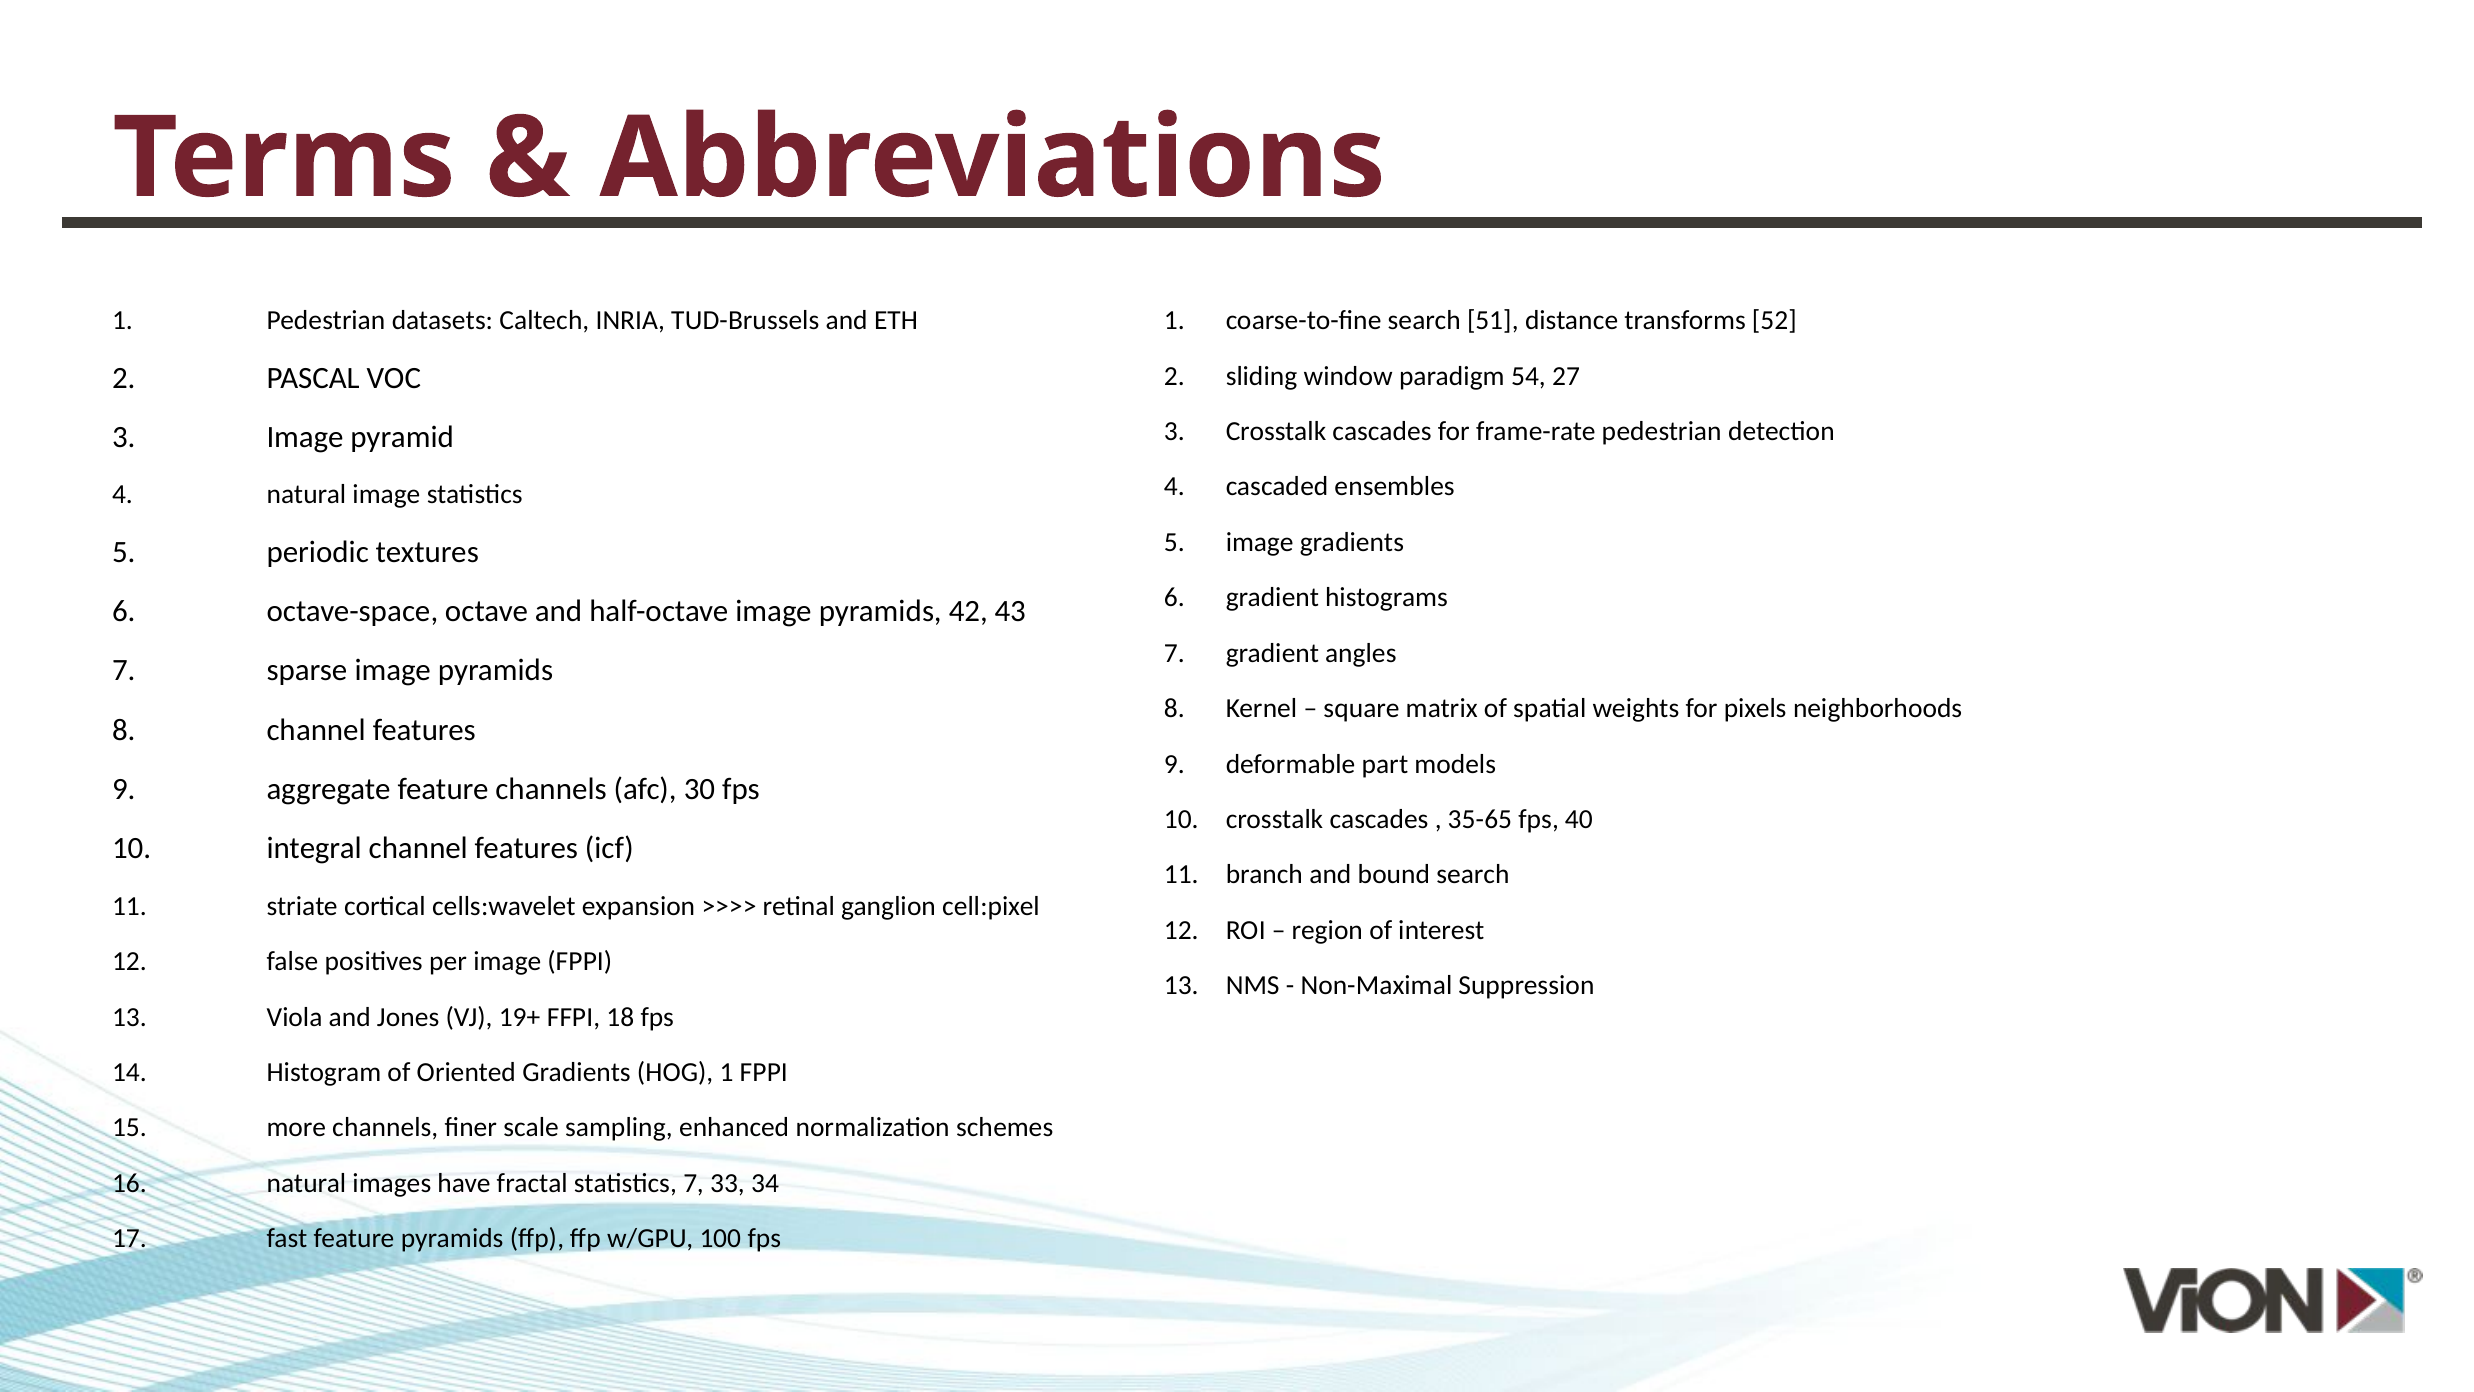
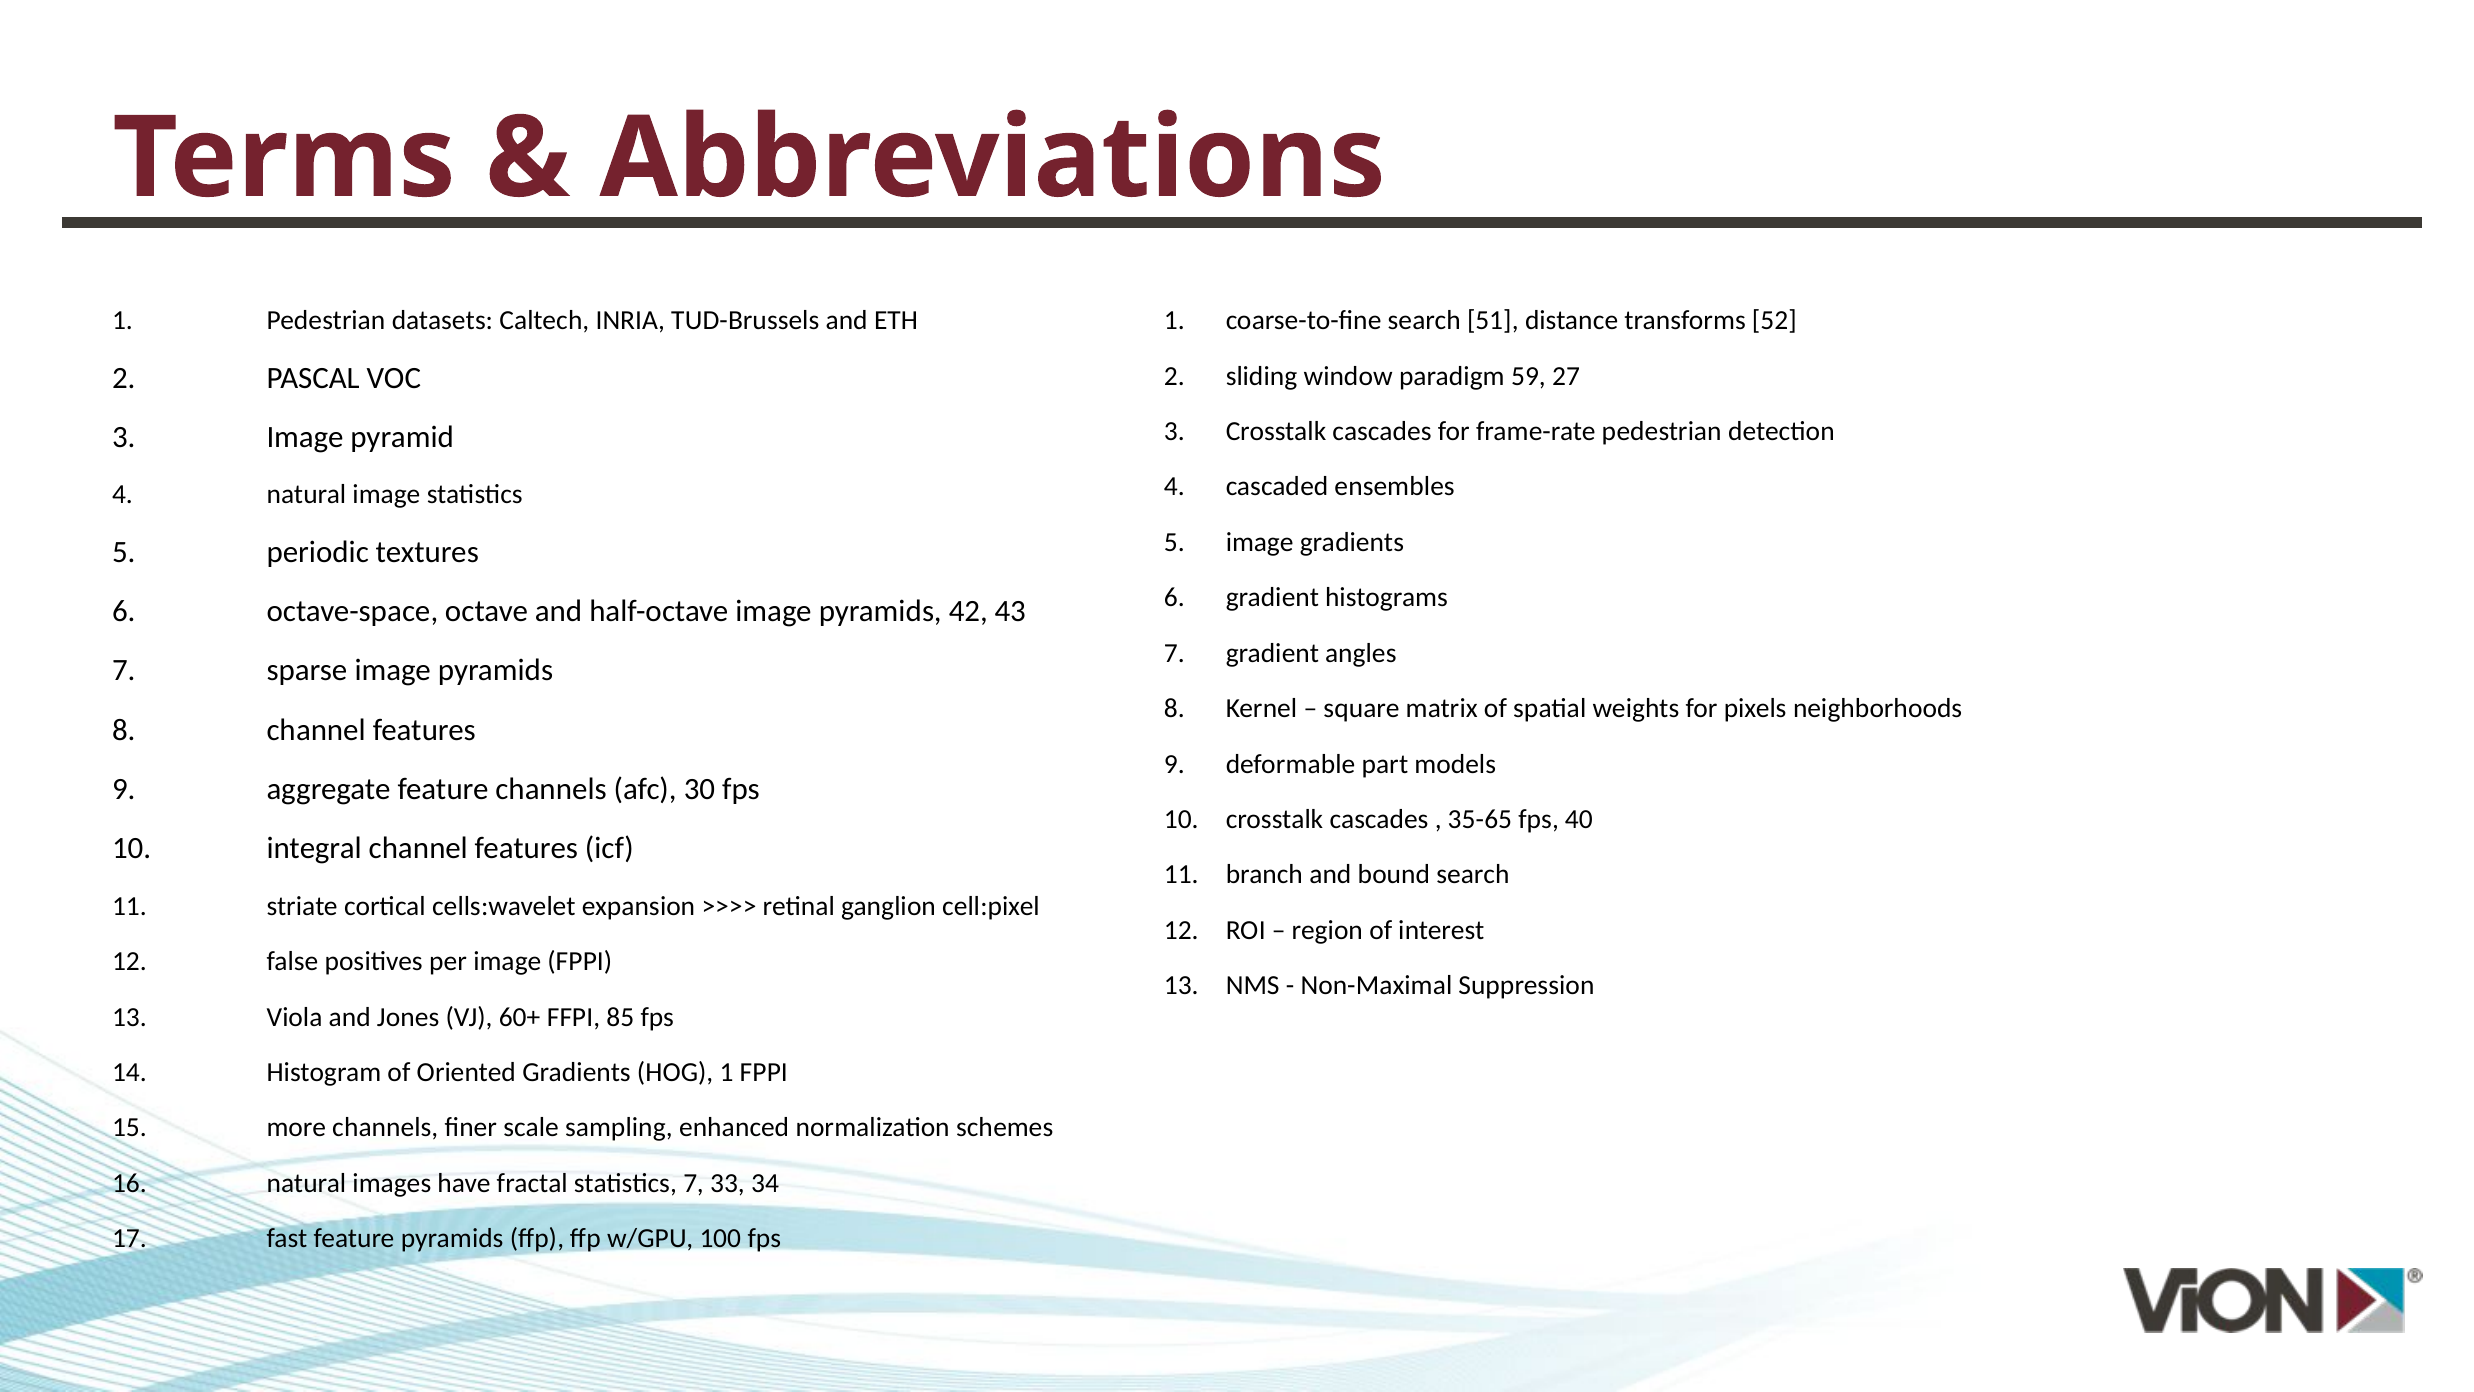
54: 54 -> 59
19+: 19+ -> 60+
18: 18 -> 85
